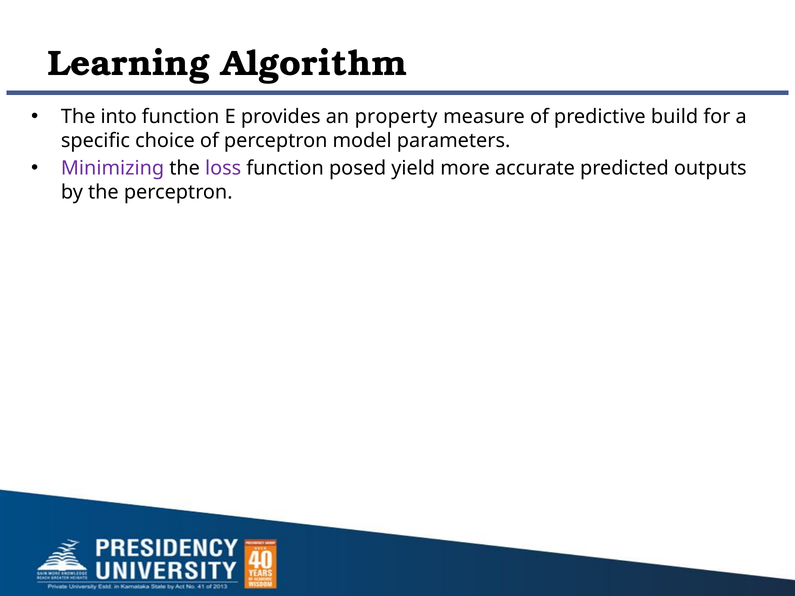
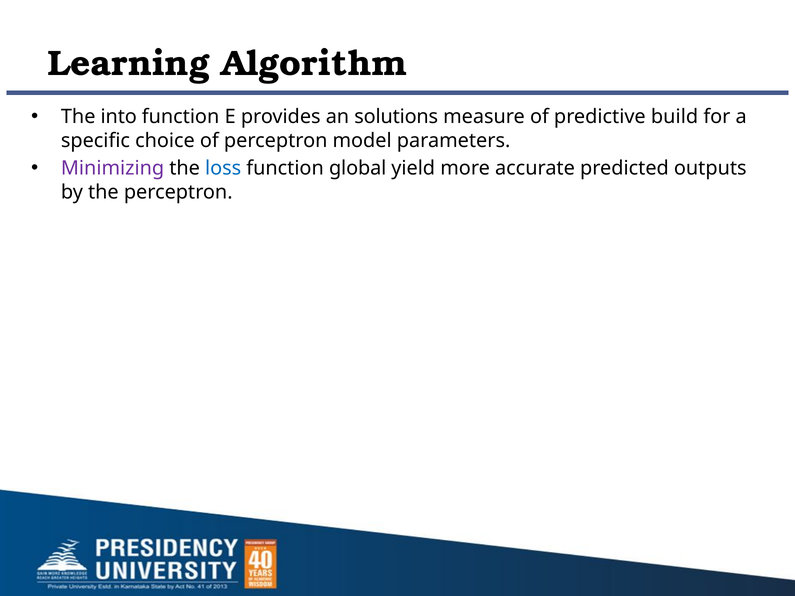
property: property -> solutions
loss colour: purple -> blue
posed: posed -> global
